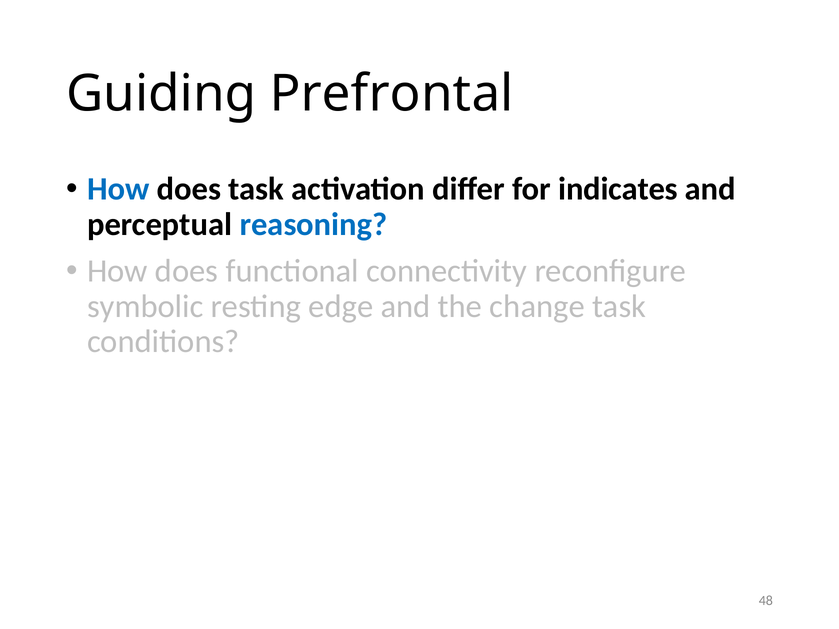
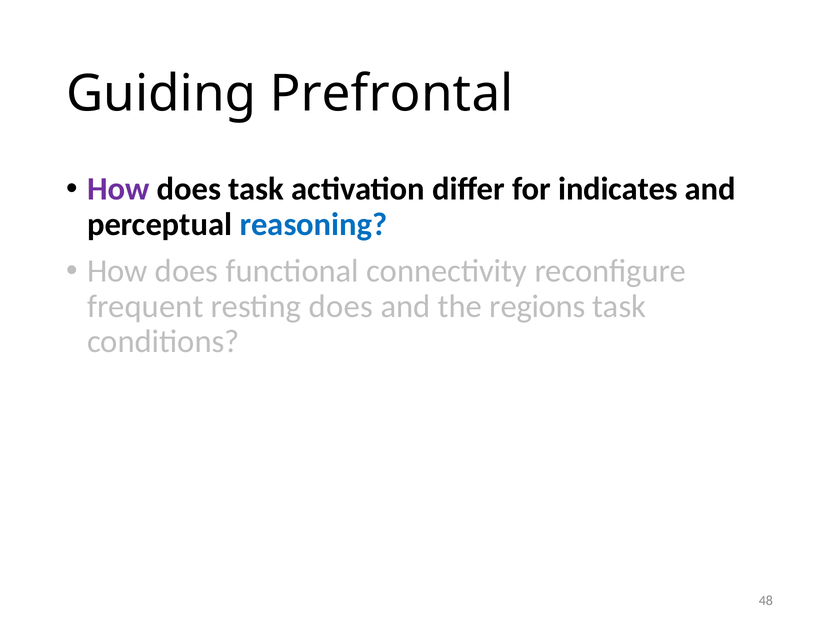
How at (118, 189) colour: blue -> purple
symbolic: symbolic -> frequent
resting edge: edge -> does
change: change -> regions
